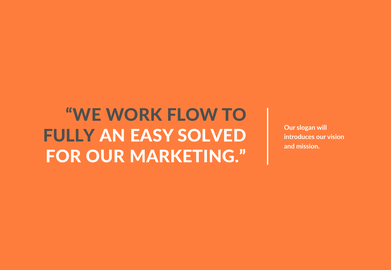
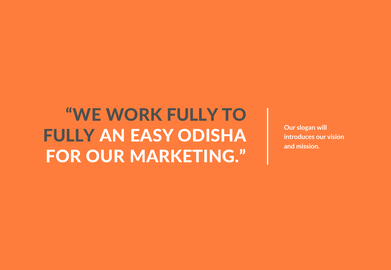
WORK FLOW: FLOW -> FULLY
SOLVED: SOLVED -> ODISHA
